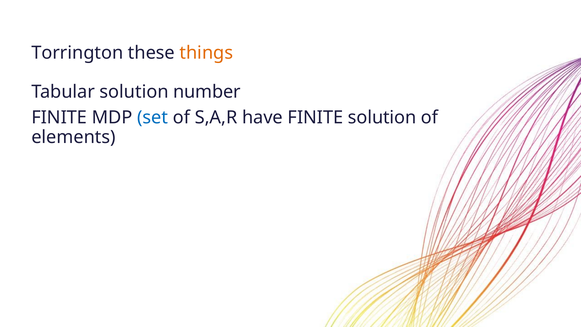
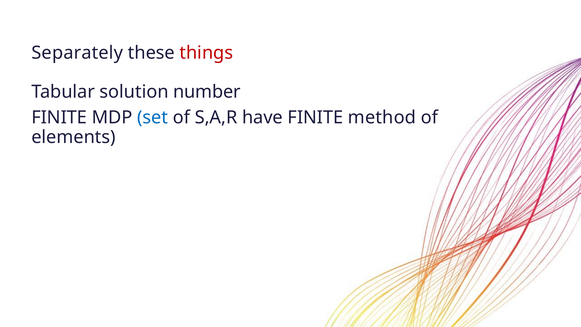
Torrington: Torrington -> Separately
things colour: orange -> red
FINITE solution: solution -> method
